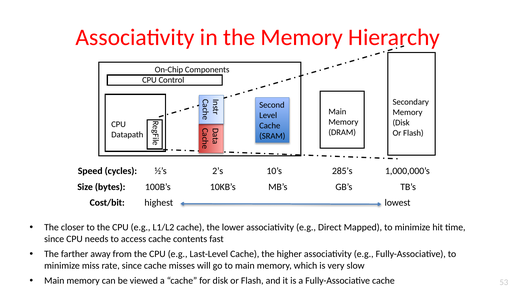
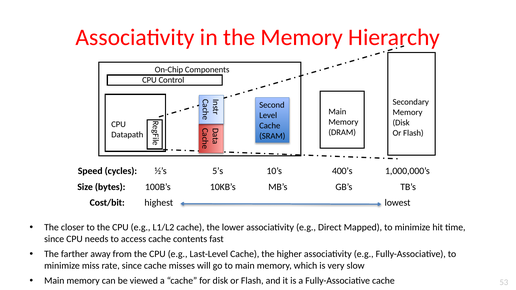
2’s: 2’s -> 5’s
285’s: 285’s -> 400’s
